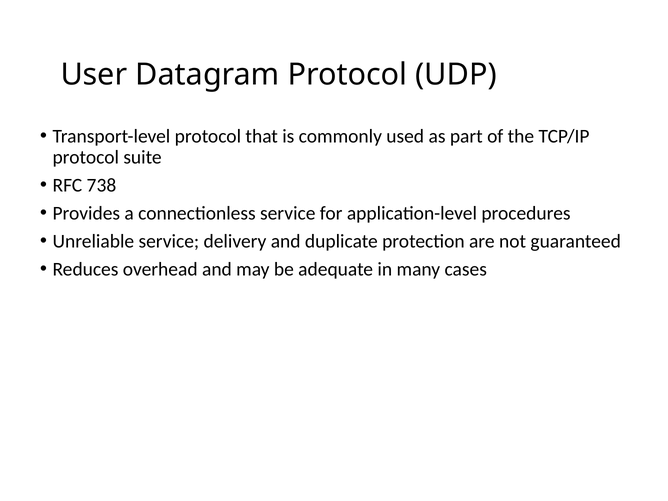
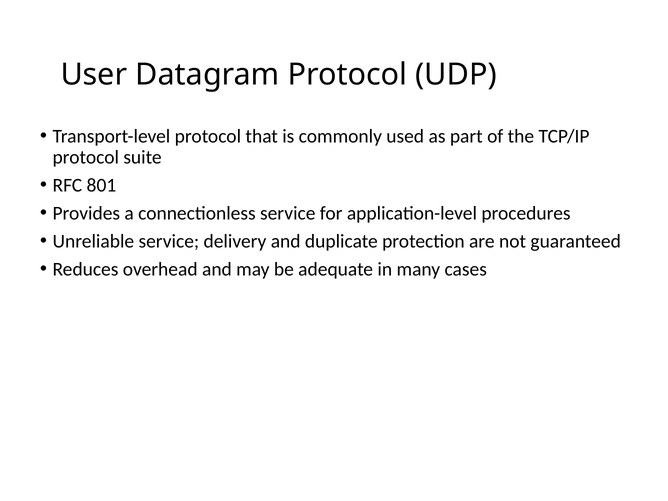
738: 738 -> 801
